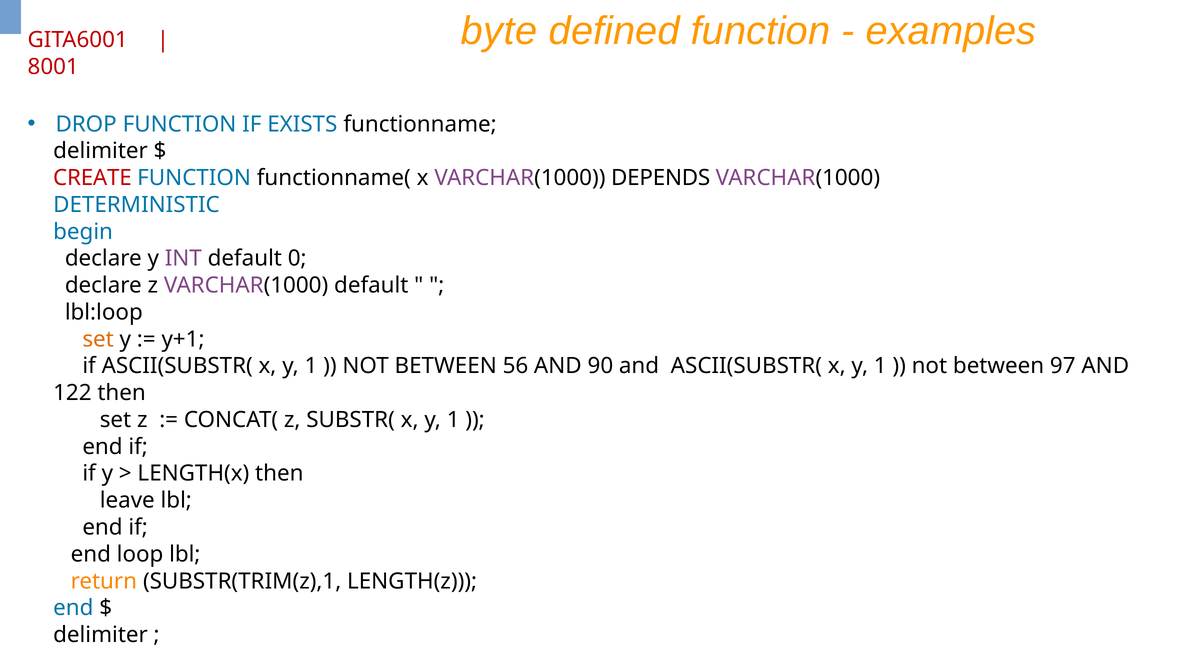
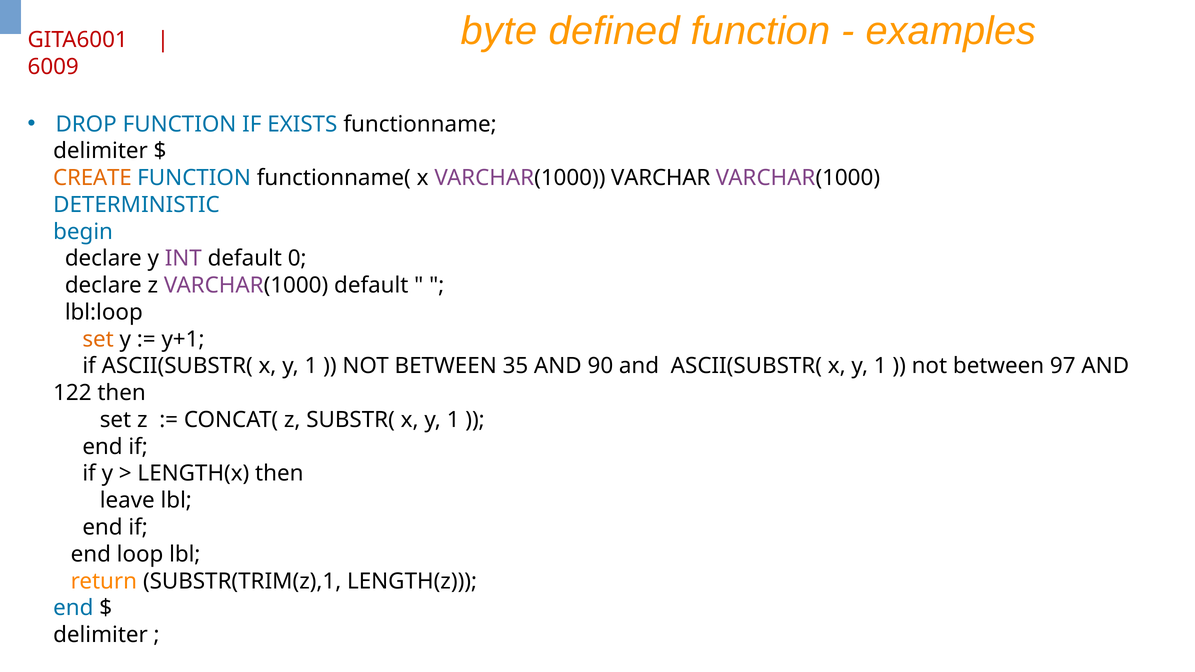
8001: 8001 -> 6009
CREATE colour: red -> orange
DEPENDS: DEPENDS -> VARCHAR
56: 56 -> 35
